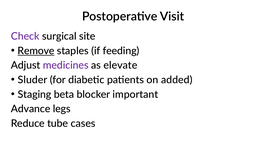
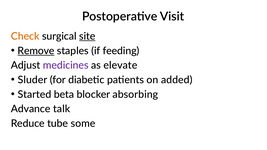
Check colour: purple -> orange
site underline: none -> present
Staging: Staging -> Started
important: important -> absorbing
legs: legs -> talk
cases: cases -> some
